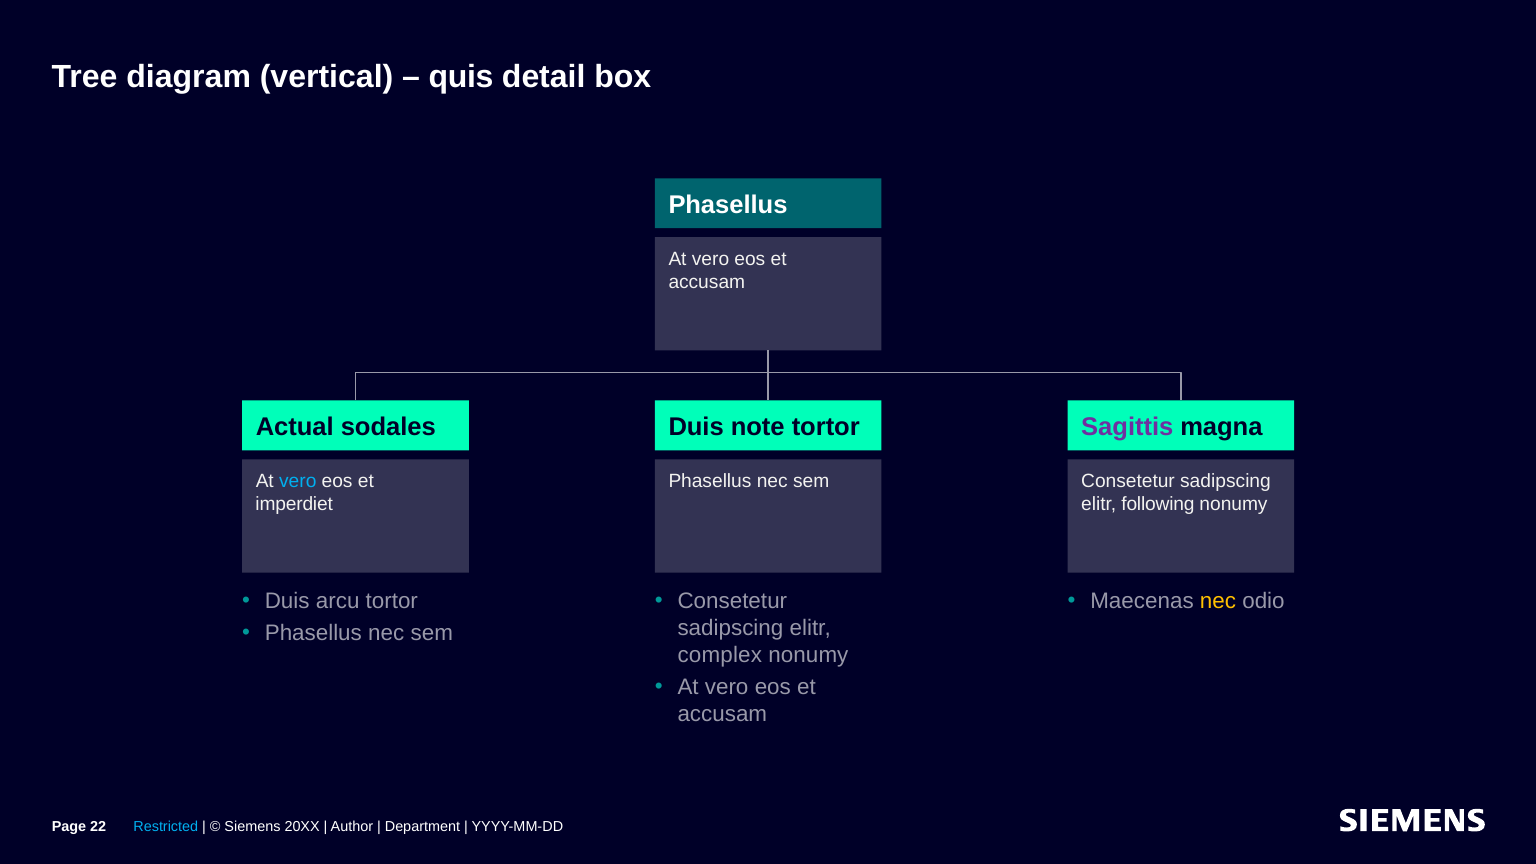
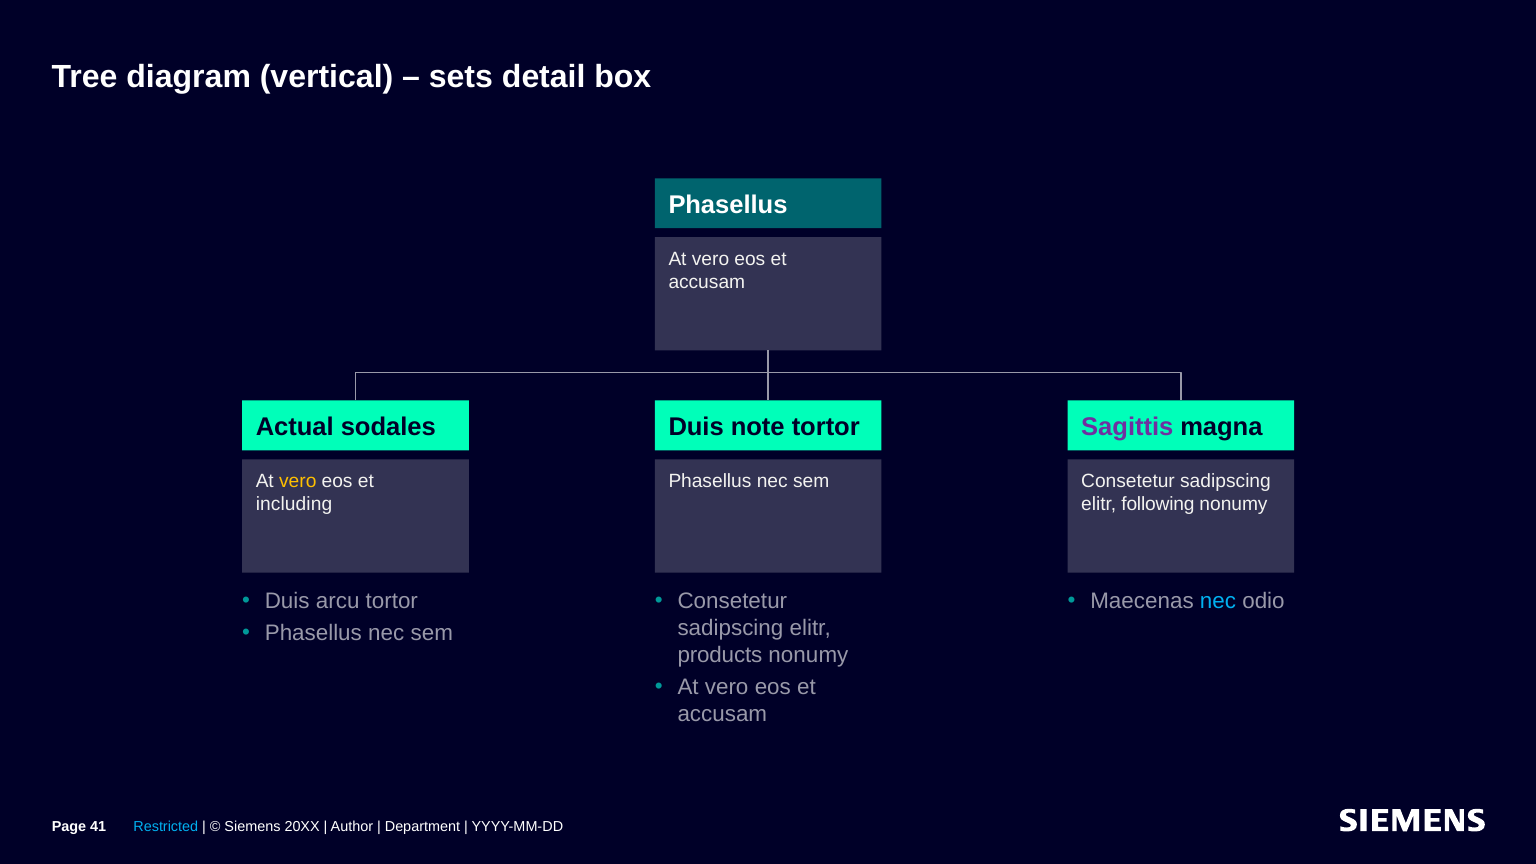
quis: quis -> sets
vero at (298, 481) colour: light blue -> yellow
imperdiet: imperdiet -> including
nec at (1218, 601) colour: yellow -> light blue
complex: complex -> products
22: 22 -> 41
